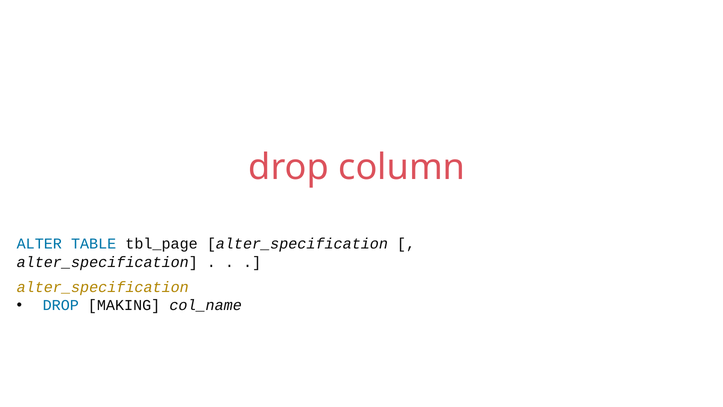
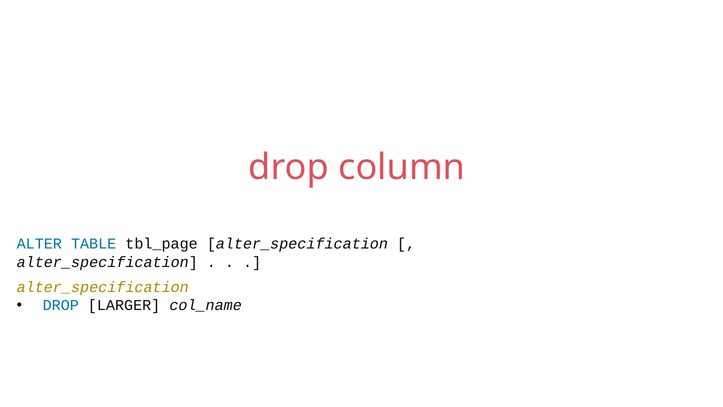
MAKING: MAKING -> LARGER
